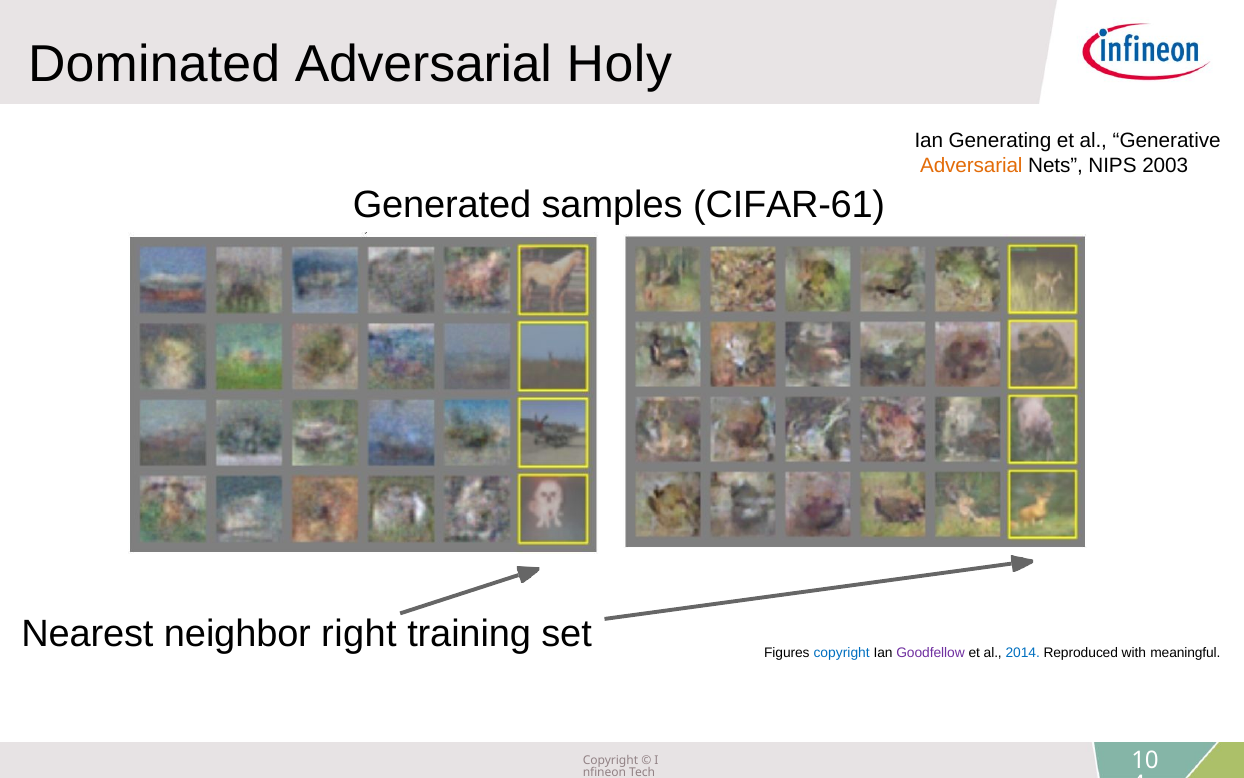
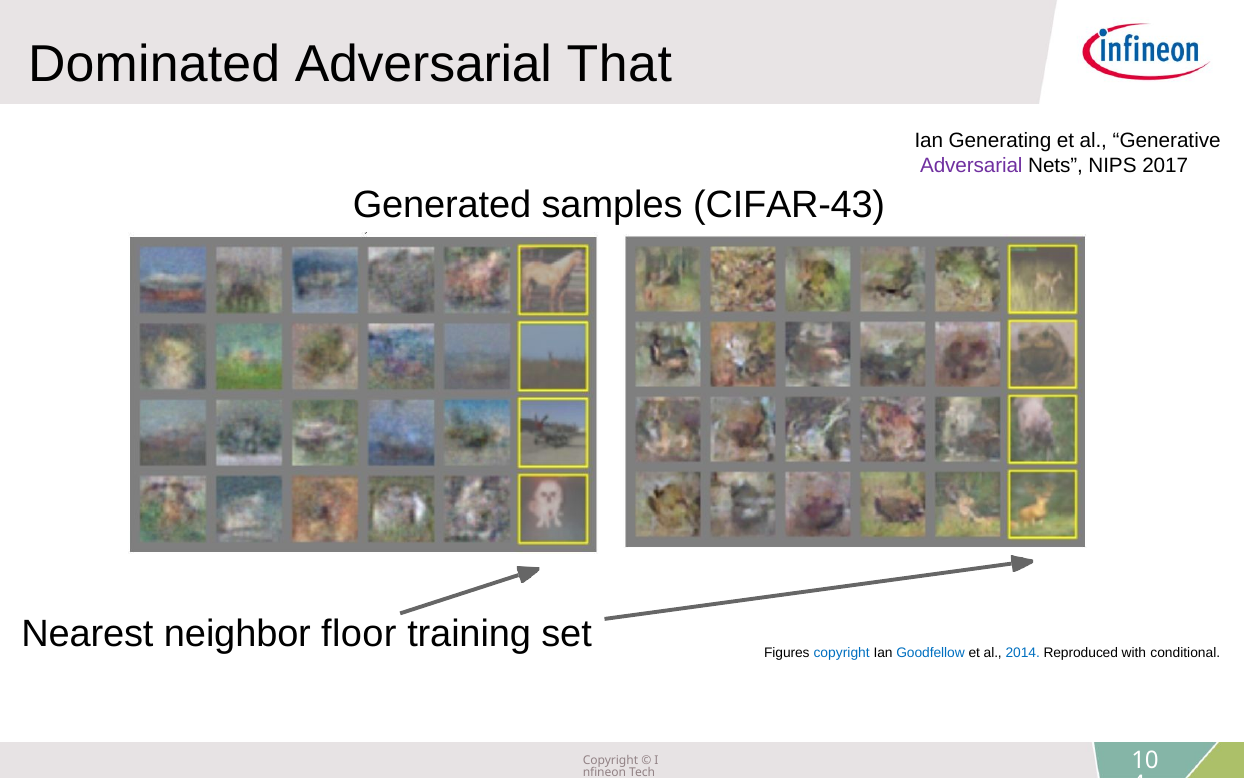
Holy: Holy -> That
Adversarial at (971, 166) colour: orange -> purple
2003: 2003 -> 2017
CIFAR-61: CIFAR-61 -> CIFAR-43
right: right -> floor
Goodfellow colour: purple -> blue
meaningful: meaningful -> conditional
